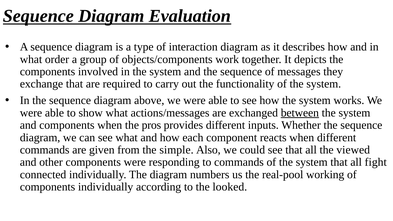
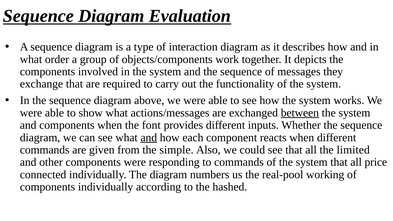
pros: pros -> font
and at (149, 138) underline: none -> present
viewed: viewed -> limited
fight: fight -> price
looked: looked -> hashed
